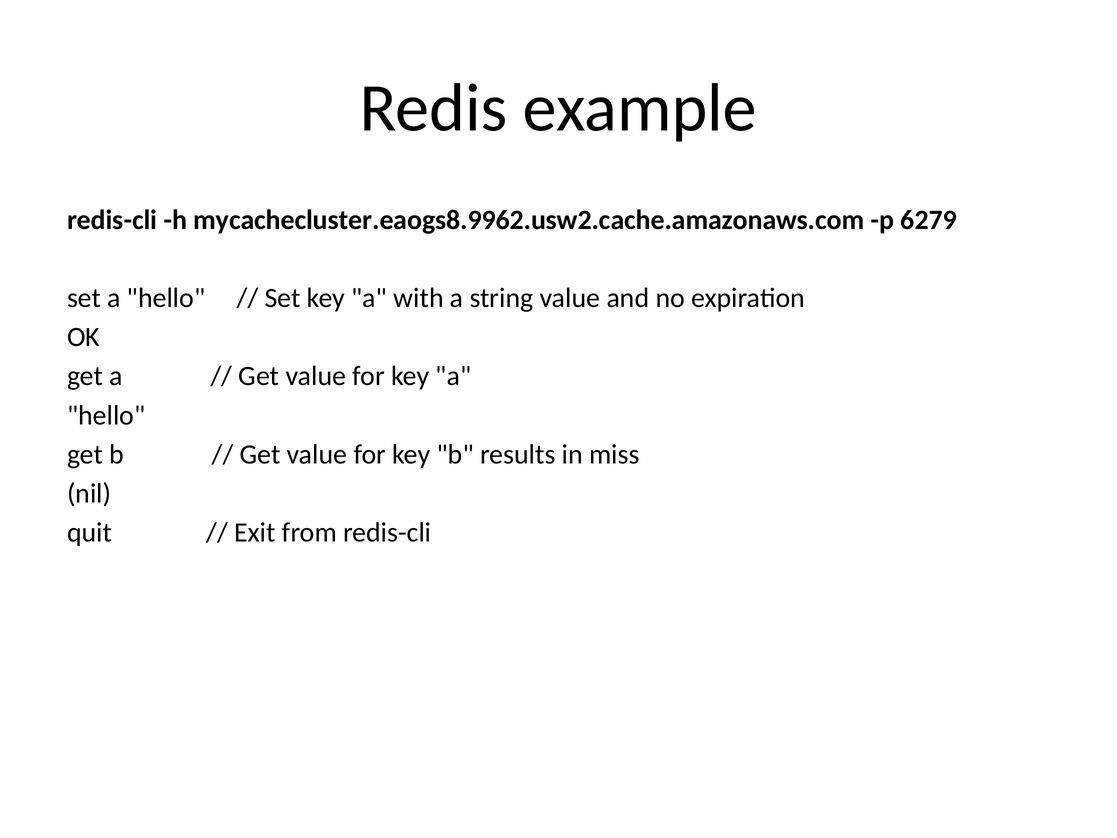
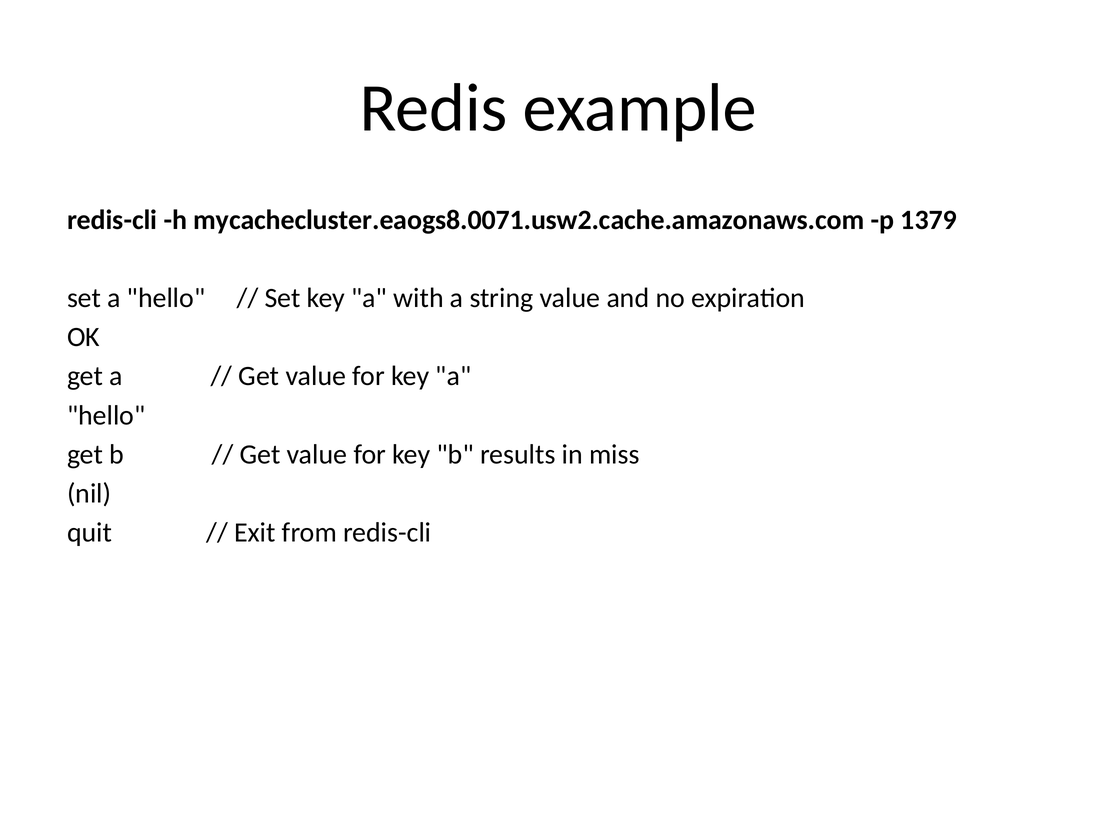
mycachecluster.eaogs8.9962.usw2.cache.amazonaws.com: mycachecluster.eaogs8.9962.usw2.cache.amazonaws.com -> mycachecluster.eaogs8.0071.usw2.cache.amazonaws.com
6279: 6279 -> 1379
